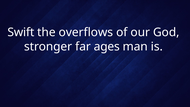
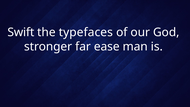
overflows: overflows -> typefaces
ages: ages -> ease
